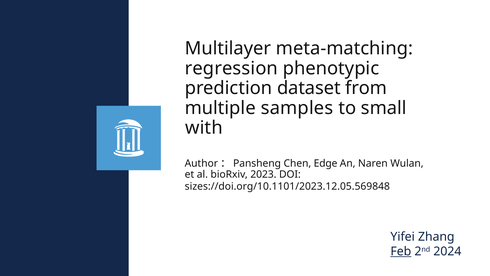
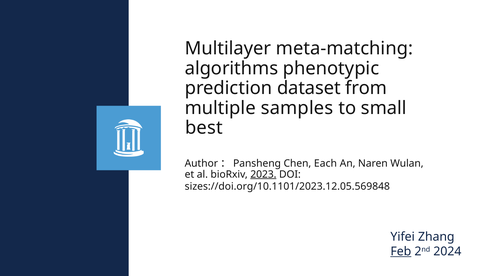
regression: regression -> algorithms
with: with -> best
Edge: Edge -> Each
2023 underline: none -> present
